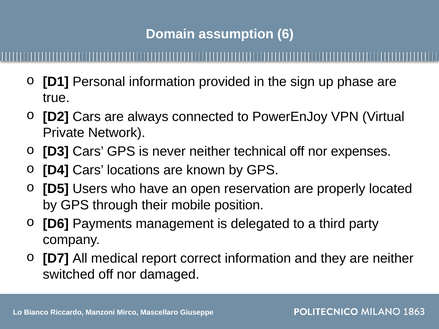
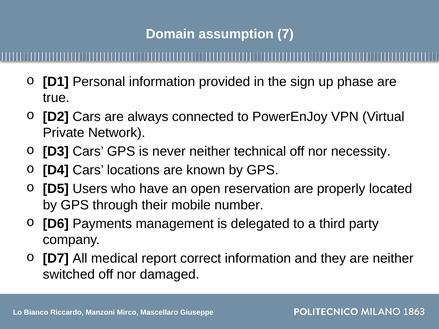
6: 6 -> 7
expenses: expenses -> necessity
position: position -> number
